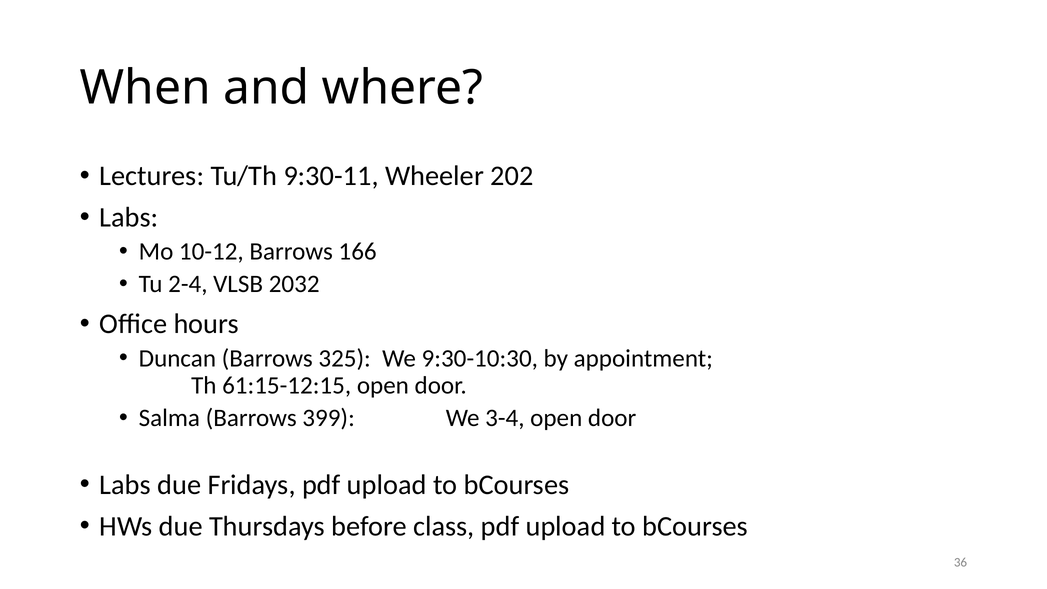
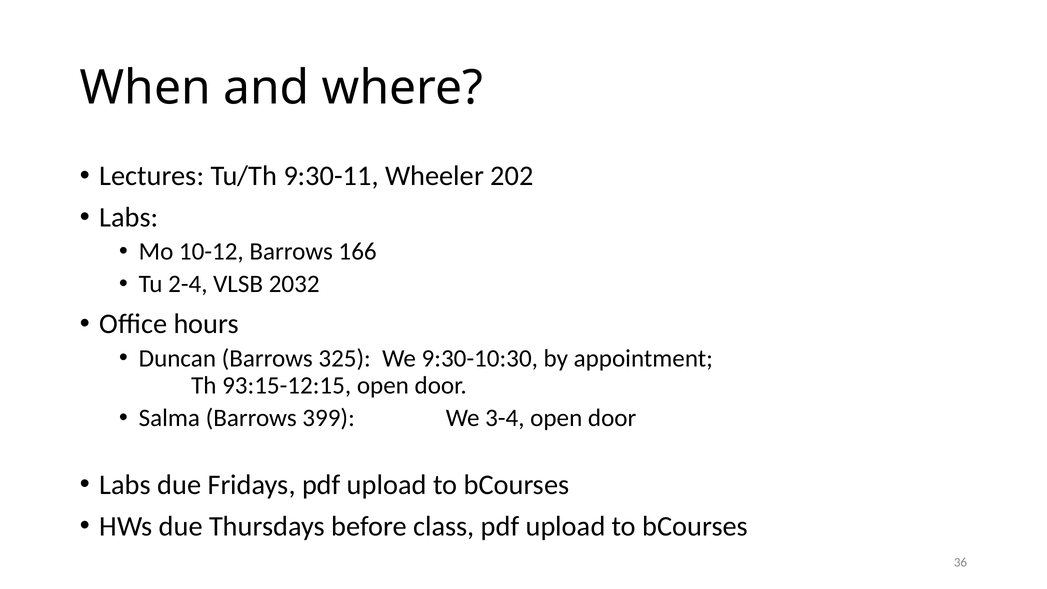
61:15-12:15: 61:15-12:15 -> 93:15-12:15
